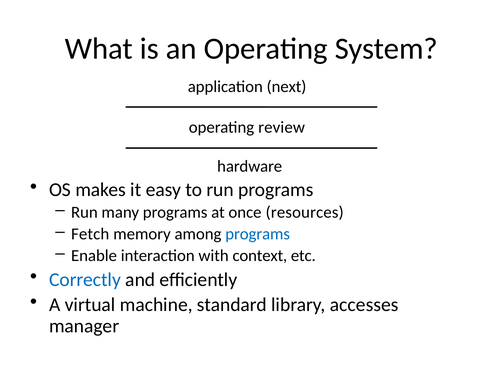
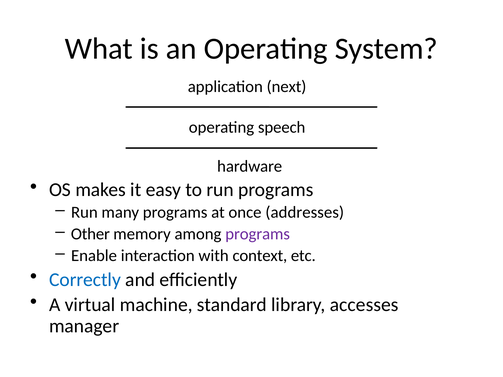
review: review -> speech
resources: resources -> addresses
Fetch: Fetch -> Other
programs at (258, 234) colour: blue -> purple
